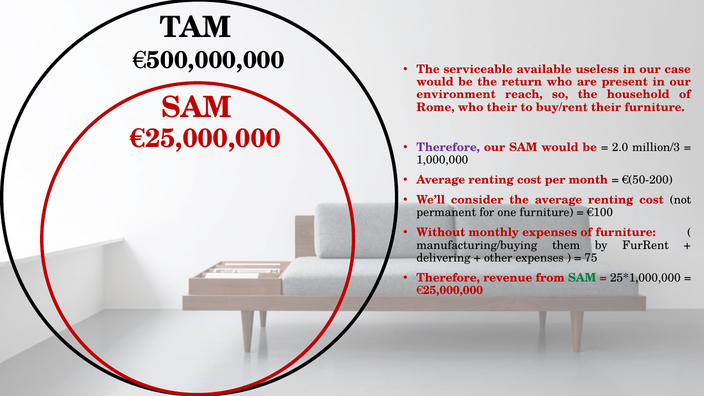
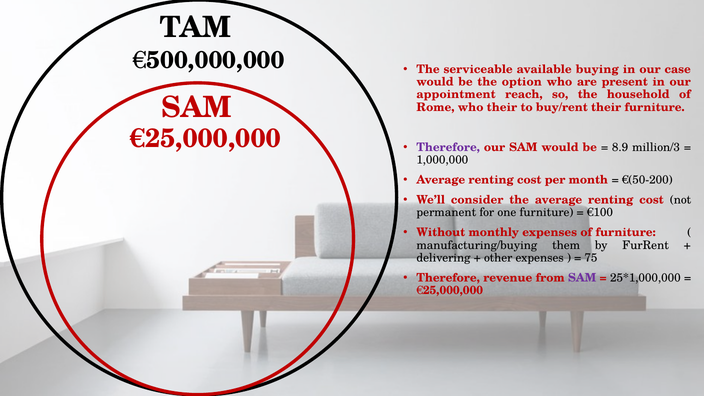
useless: useless -> buying
return: return -> option
environment: environment -> appointment
2.0: 2.0 -> 8.9
SAM at (582, 278) colour: green -> purple
